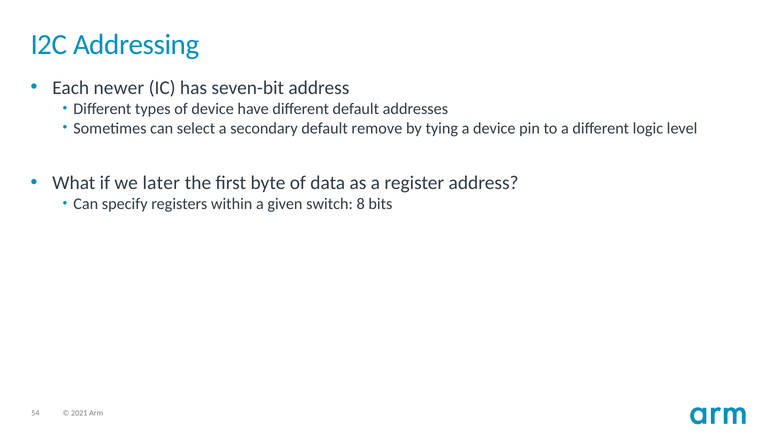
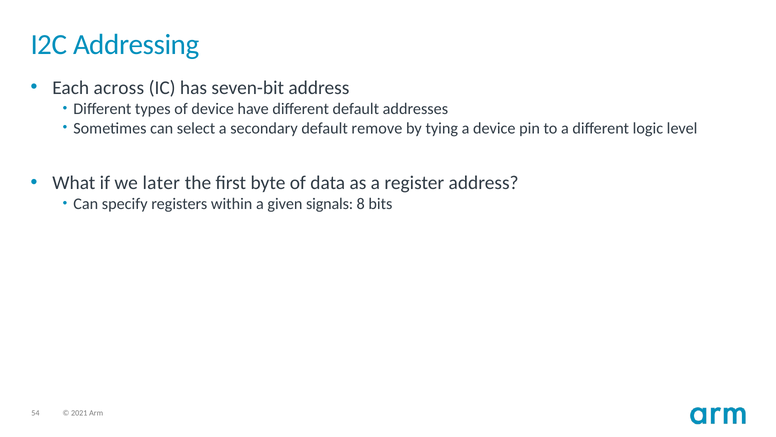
newer: newer -> across
switch: switch -> signals
